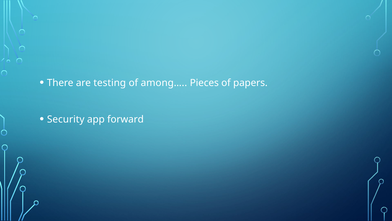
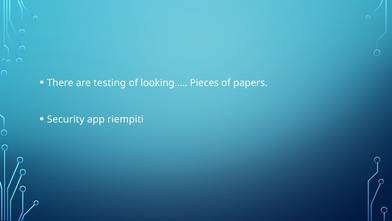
among…: among… -> looking…
forward: forward -> riempiti
